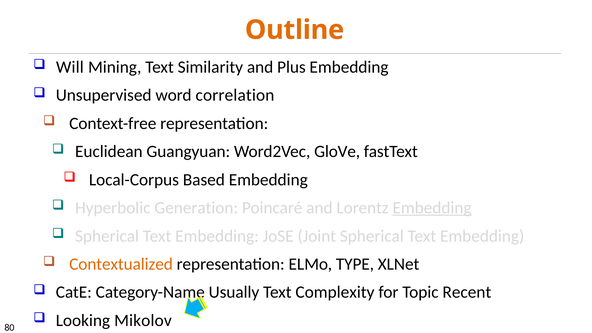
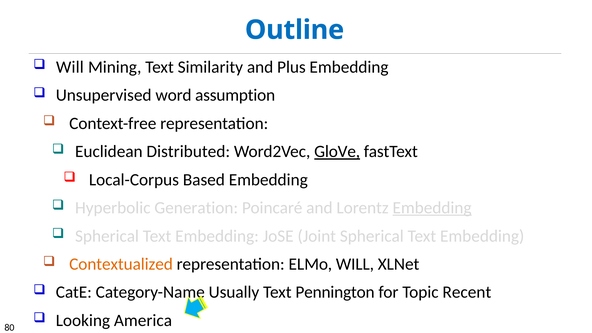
Outline colour: orange -> blue
correlation: correlation -> assumption
Guangyuan: Guangyuan -> Distributed
GloVe underline: none -> present
ELMo TYPE: TYPE -> WILL
Complexity: Complexity -> Pennington
Mikolov: Mikolov -> America
